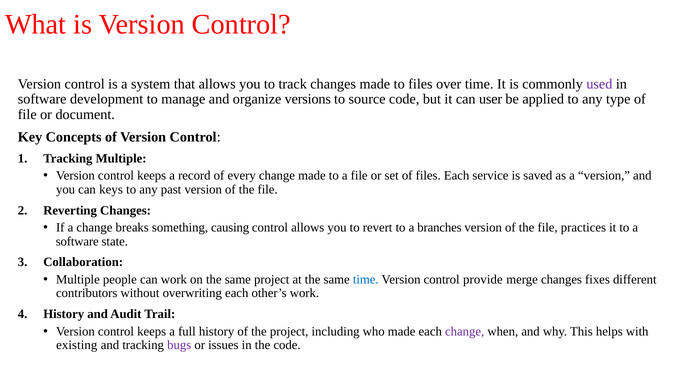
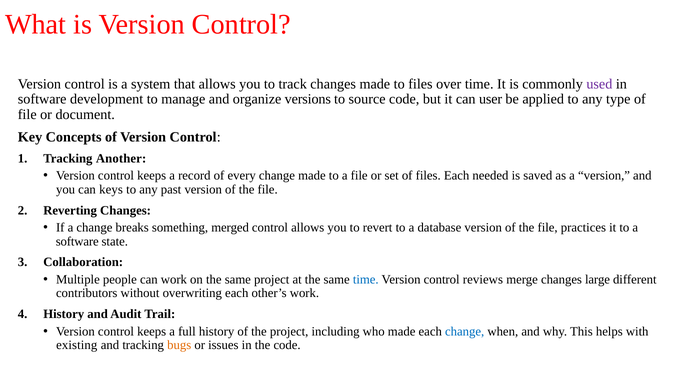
Tracking Multiple: Multiple -> Another
service: service -> needed
causing: causing -> merged
branches: branches -> database
provide: provide -> reviews
fixes: fixes -> large
change at (465, 331) colour: purple -> blue
bugs colour: purple -> orange
